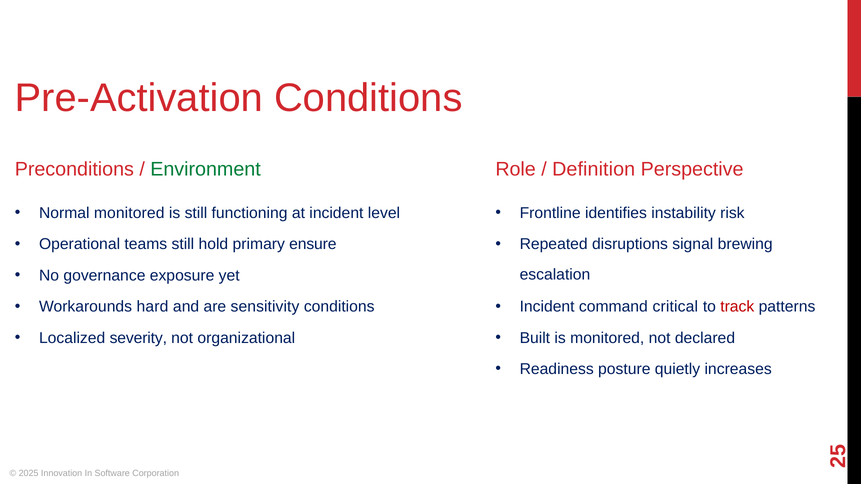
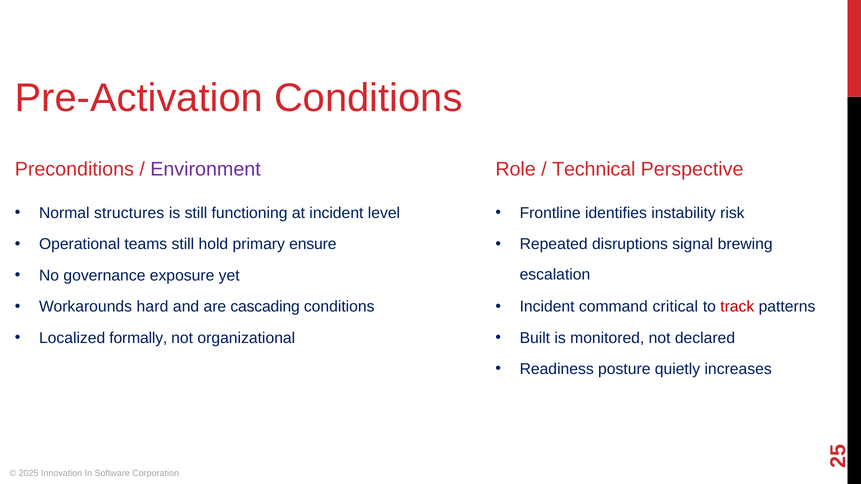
Environment colour: green -> purple
Definition: Definition -> Technical
Normal monitored: monitored -> structures
sensitivity: sensitivity -> cascading
severity: severity -> formally
